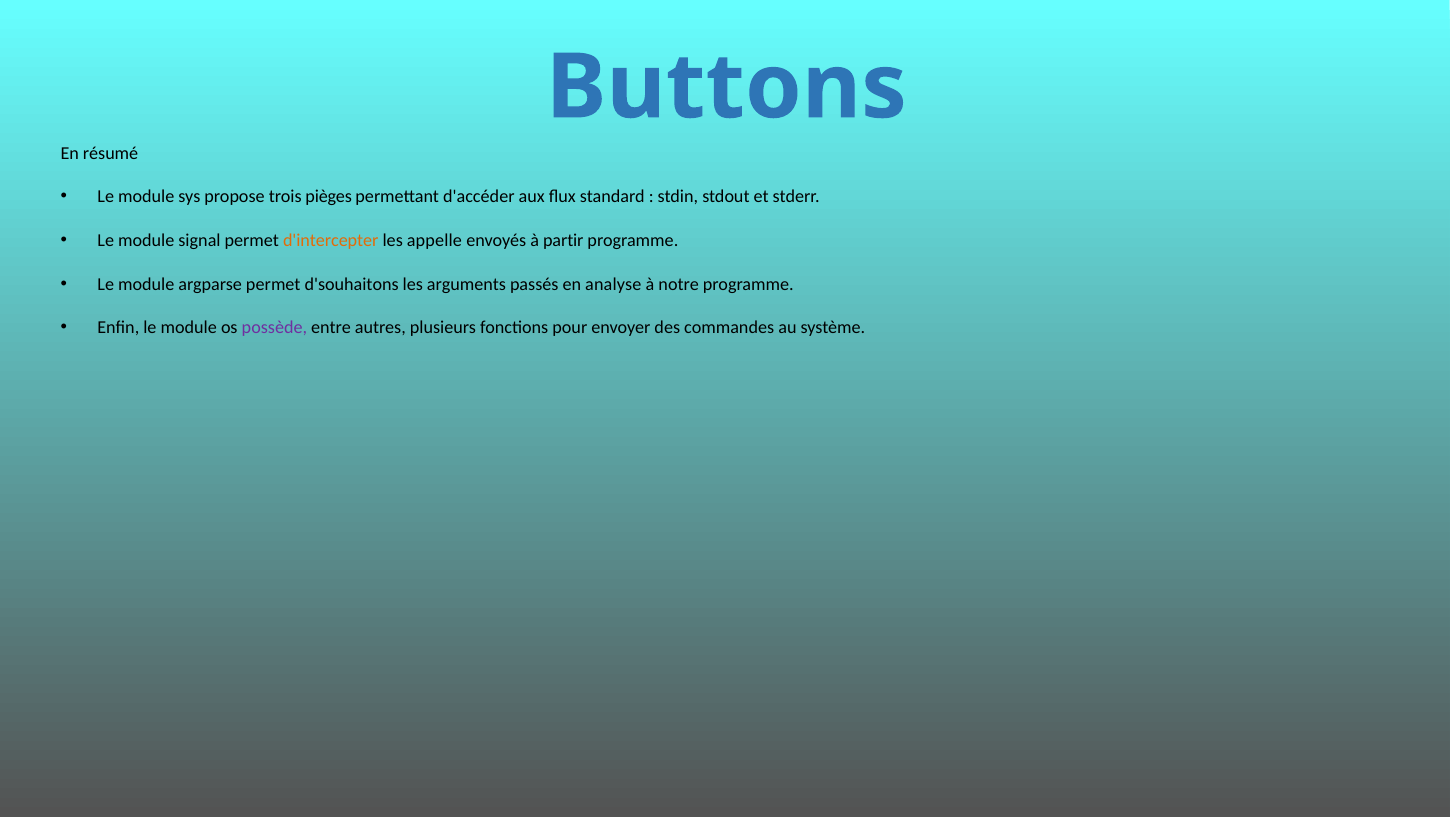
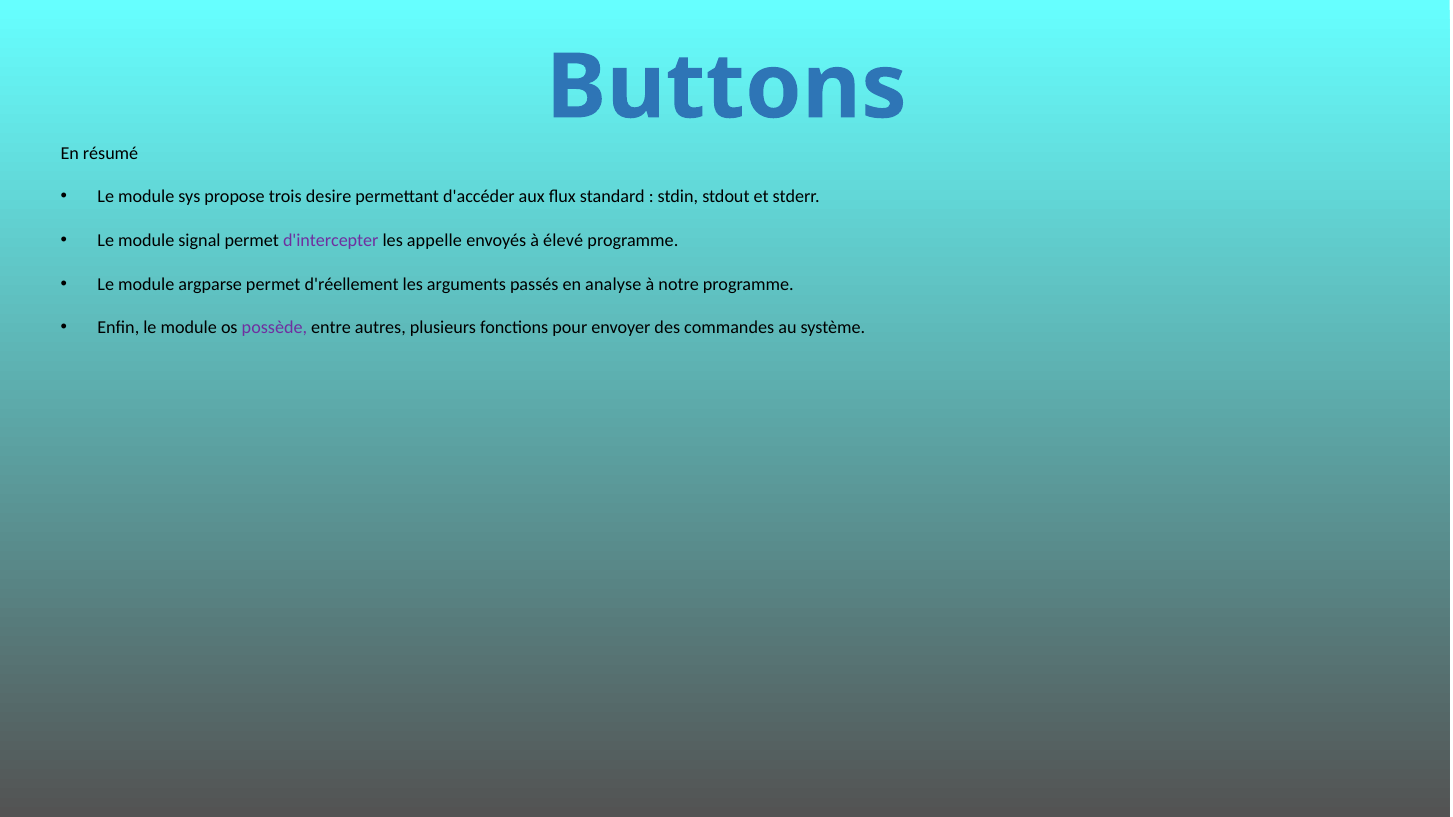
pièges: pièges -> desire
d'intercepter colour: orange -> purple
partir: partir -> élevé
d'souhaitons: d'souhaitons -> d'réellement
